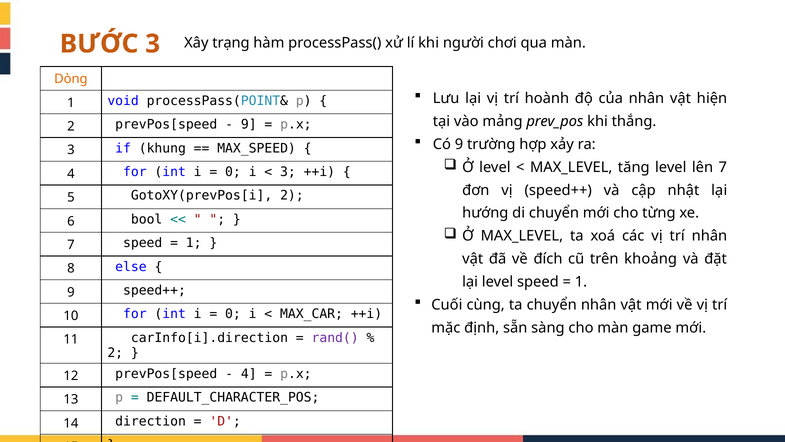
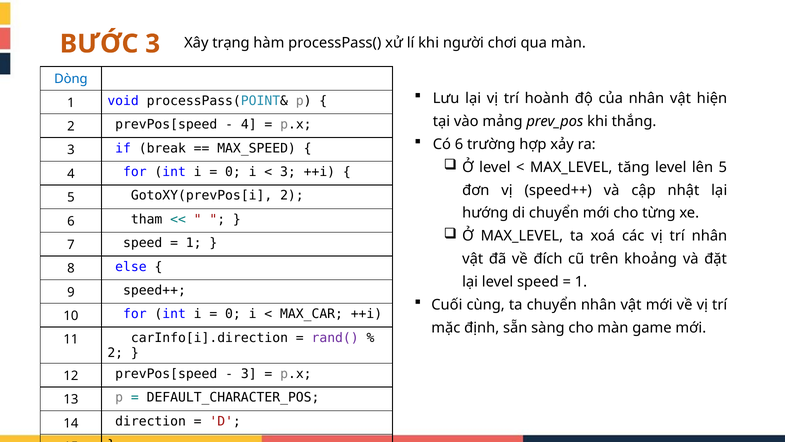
Dòng colour: orange -> blue
9 at (249, 124): 9 -> 4
Có 9: 9 -> 6
khung: khung -> break
lên 7: 7 -> 5
bool: bool -> tham
4 at (249, 374): 4 -> 3
